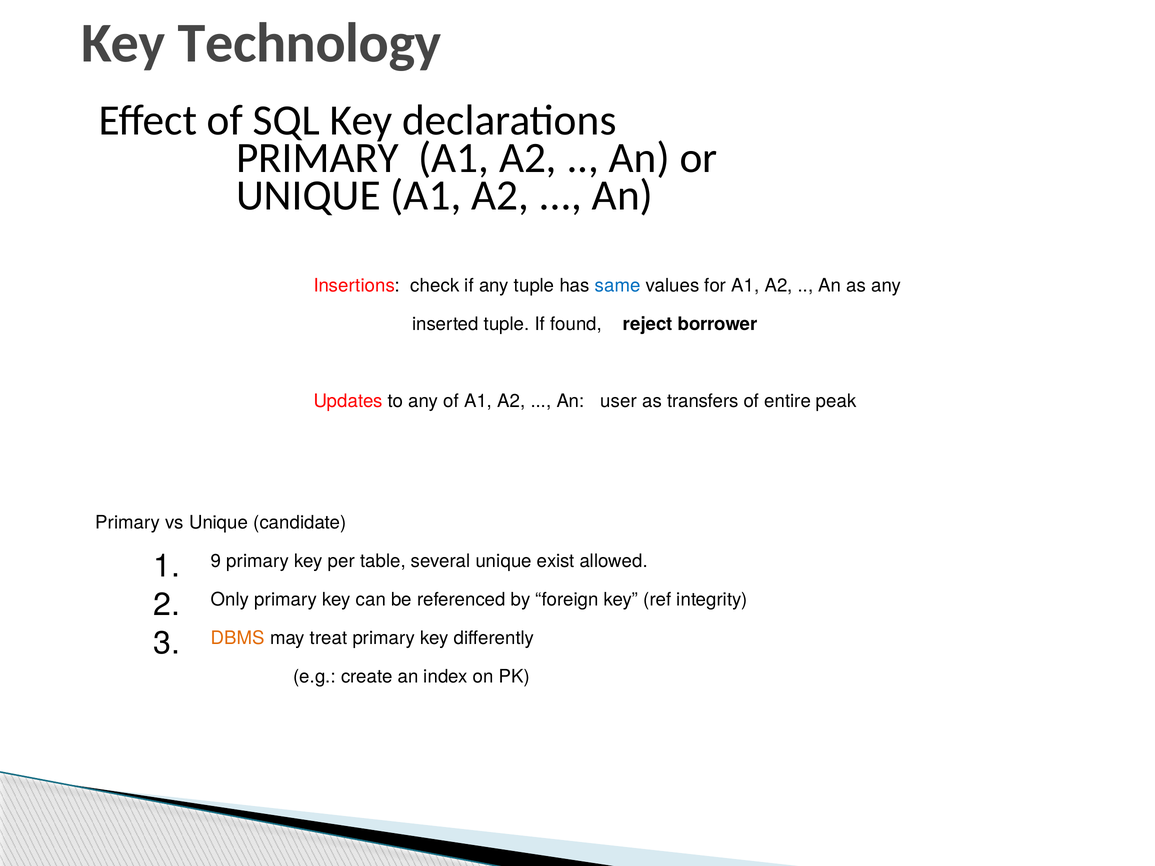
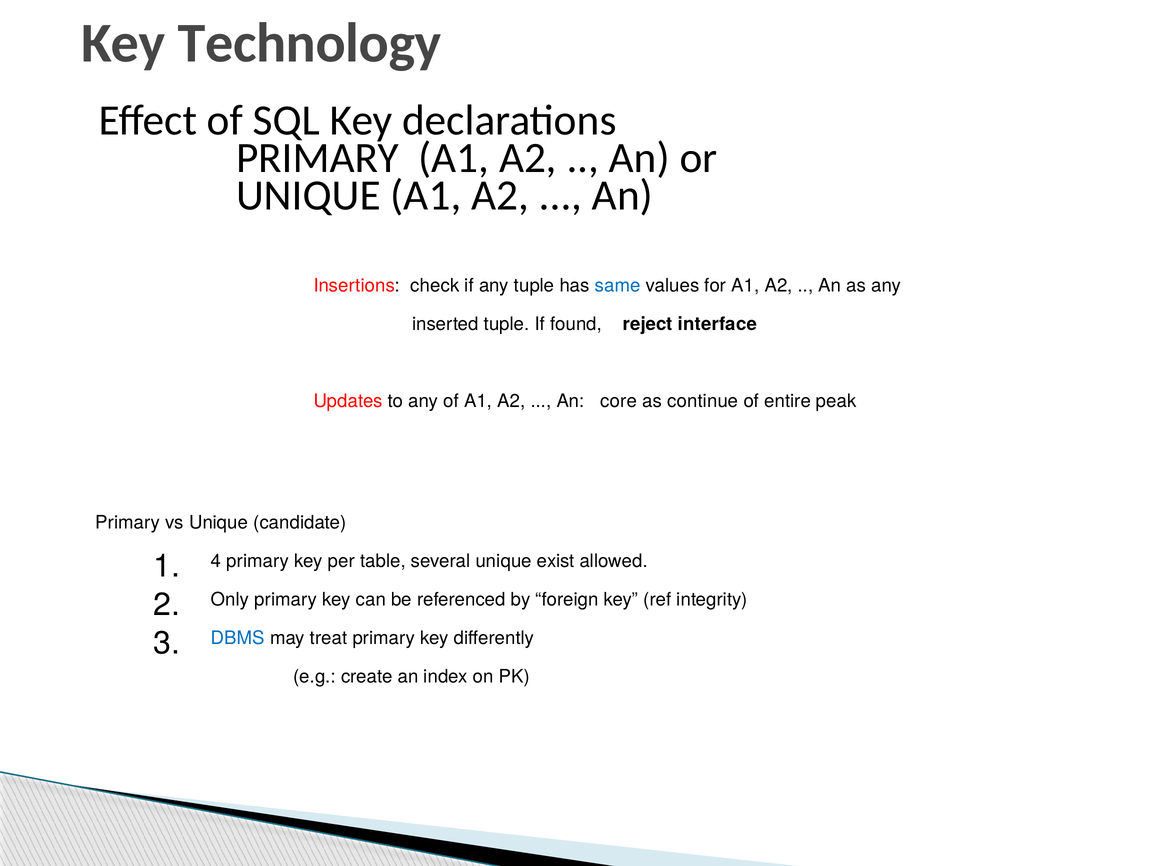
borrower: borrower -> interface
user: user -> core
transfers: transfers -> continue
9: 9 -> 4
DBMS colour: orange -> blue
